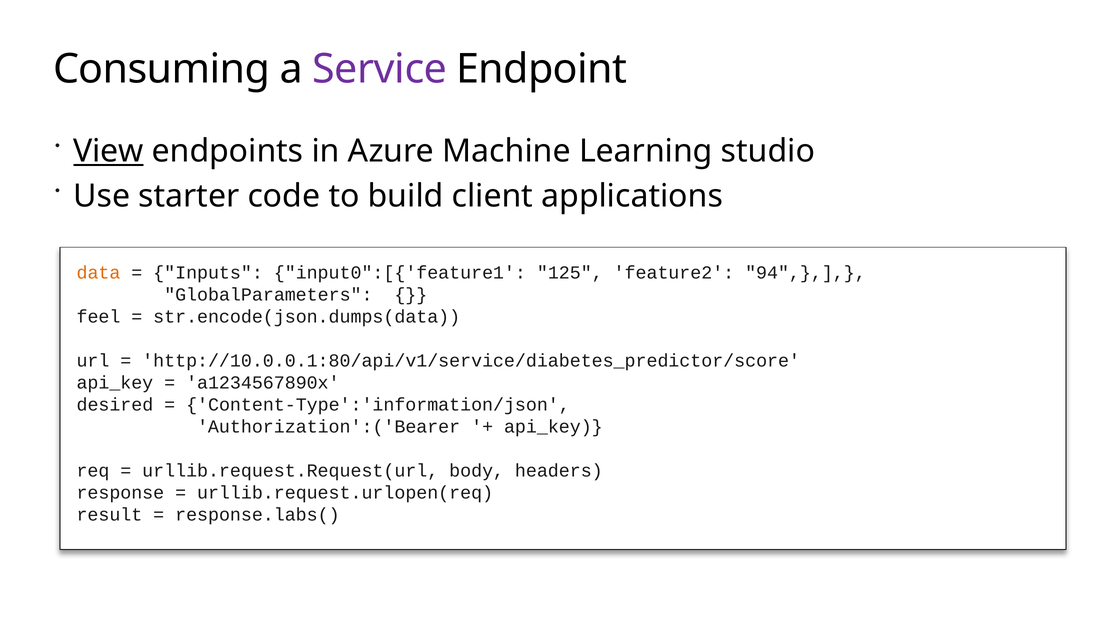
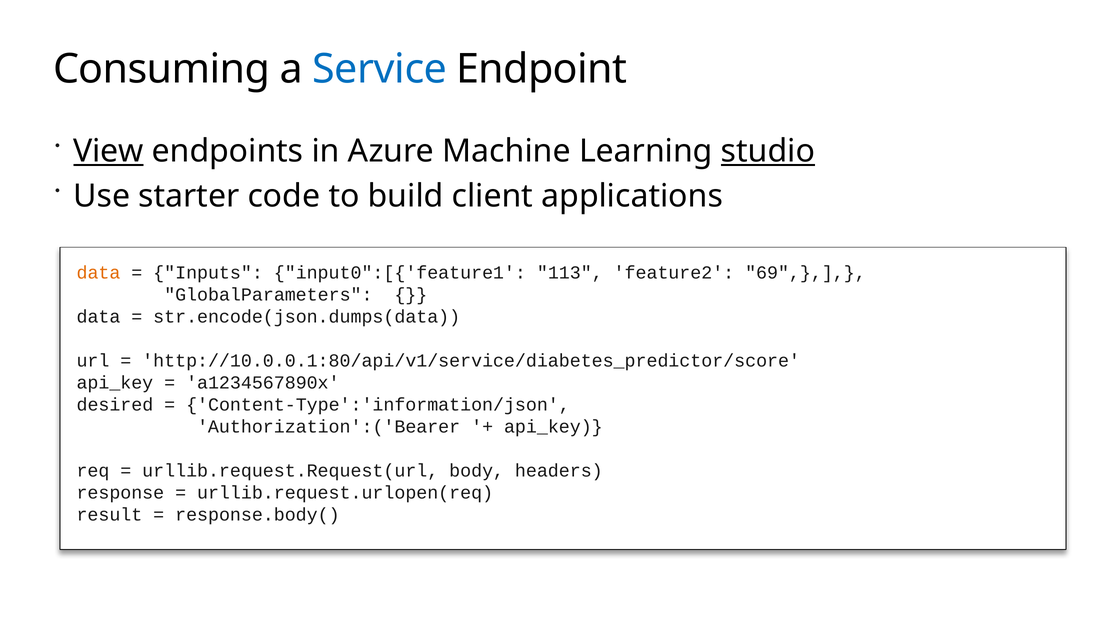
Service colour: purple -> blue
studio underline: none -> present
125: 125 -> 113
94: 94 -> 69
feel at (98, 317): feel -> data
response.labs(: response.labs( -> response.body(
